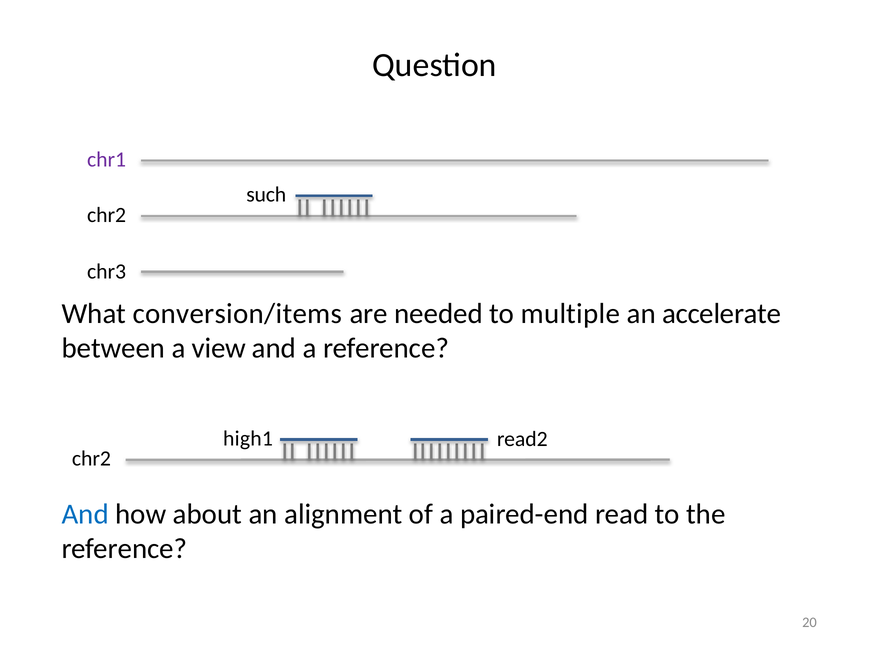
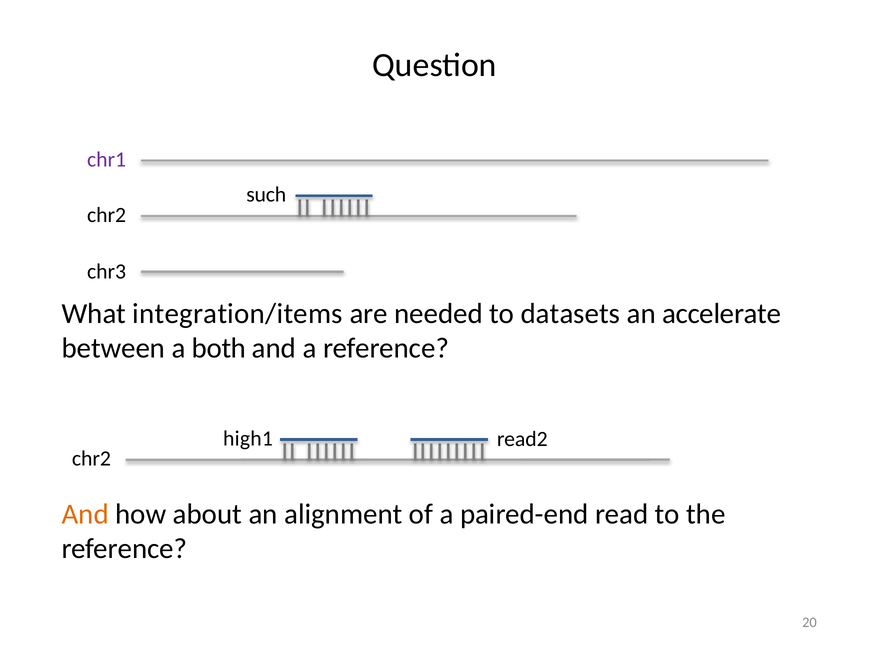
conversion/items: conversion/items -> integration/items
multiple: multiple -> datasets
view: view -> both
And at (85, 514) colour: blue -> orange
